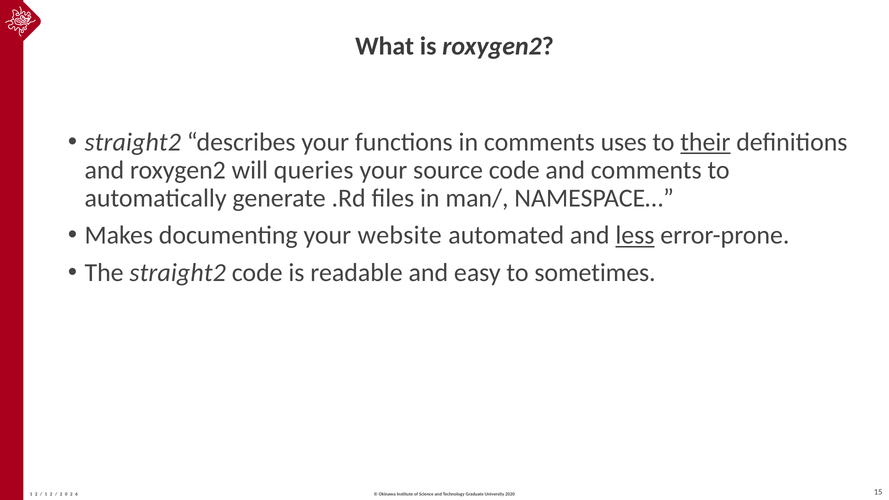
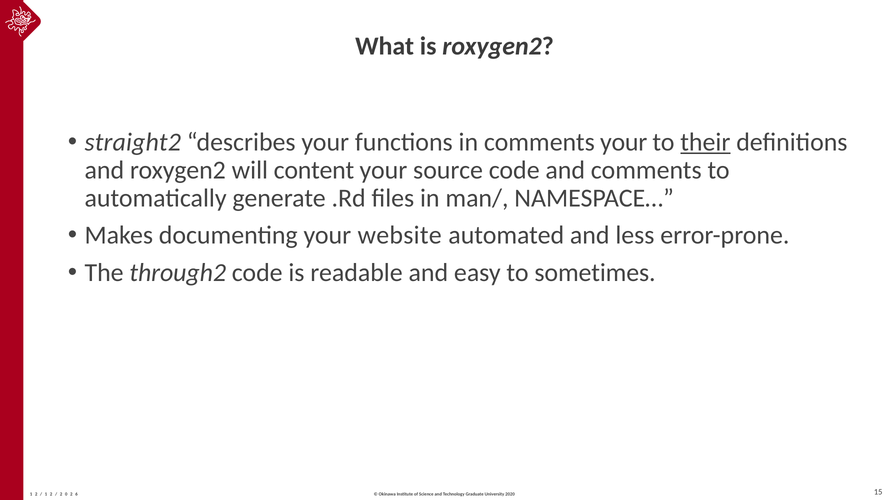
comments uses: uses -> your
queries: queries -> content
less underline: present -> none
The straight2: straight2 -> through2
